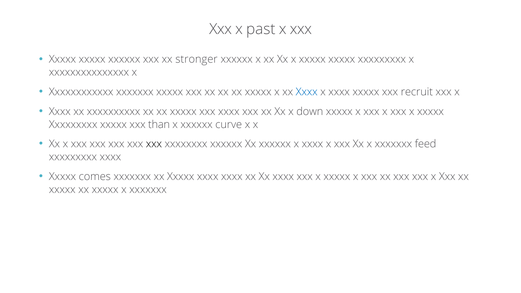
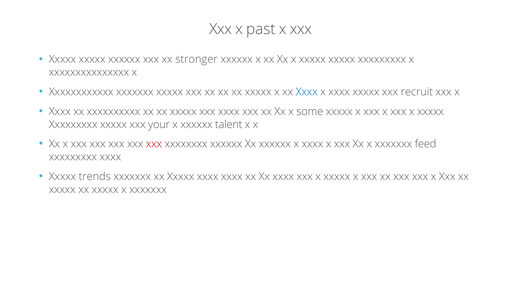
down: down -> some
than: than -> your
curve: curve -> talent
xxx at (154, 144) colour: black -> red
comes: comes -> trends
